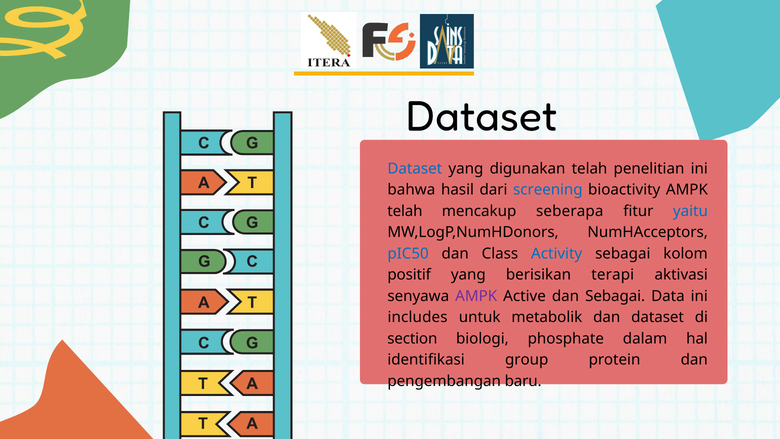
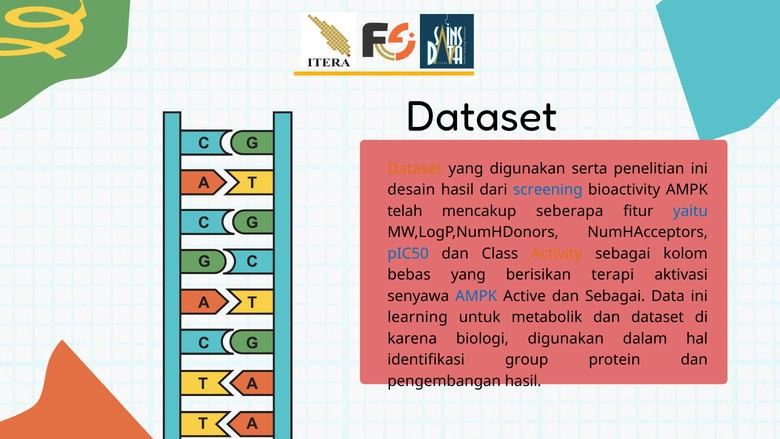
Dataset at (415, 168) colour: blue -> orange
digunakan telah: telah -> serta
bahwa: bahwa -> desain
Activity colour: blue -> orange
positif: positif -> bebas
AMPK at (476, 296) colour: purple -> blue
includes: includes -> learning
section: section -> karena
biologi phosphate: phosphate -> digunakan
pengembangan baru: baru -> hasil
